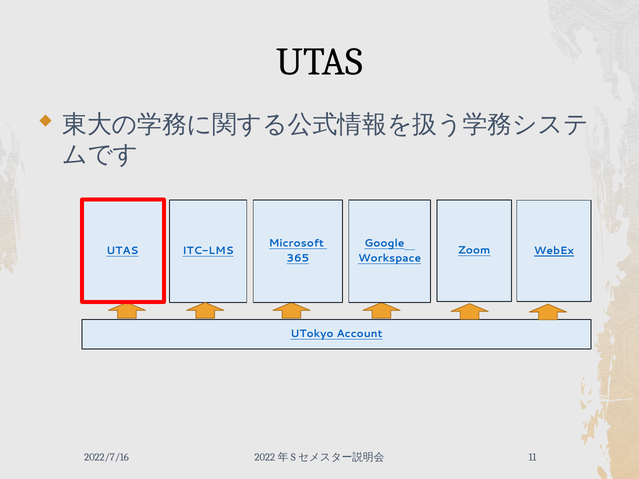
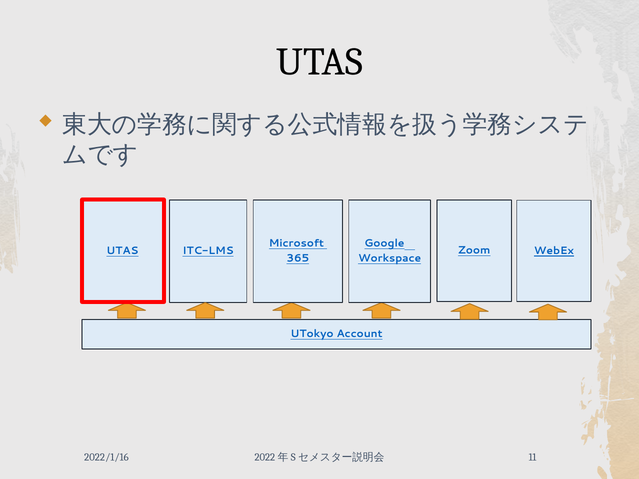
2022/7/16: 2022/7/16 -> 2022/1/16
